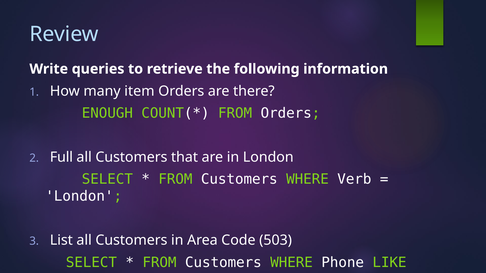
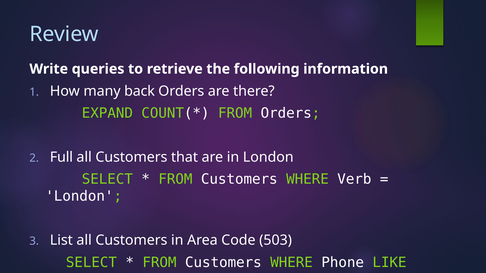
item: item -> back
ENOUGH: ENOUGH -> EXPAND
